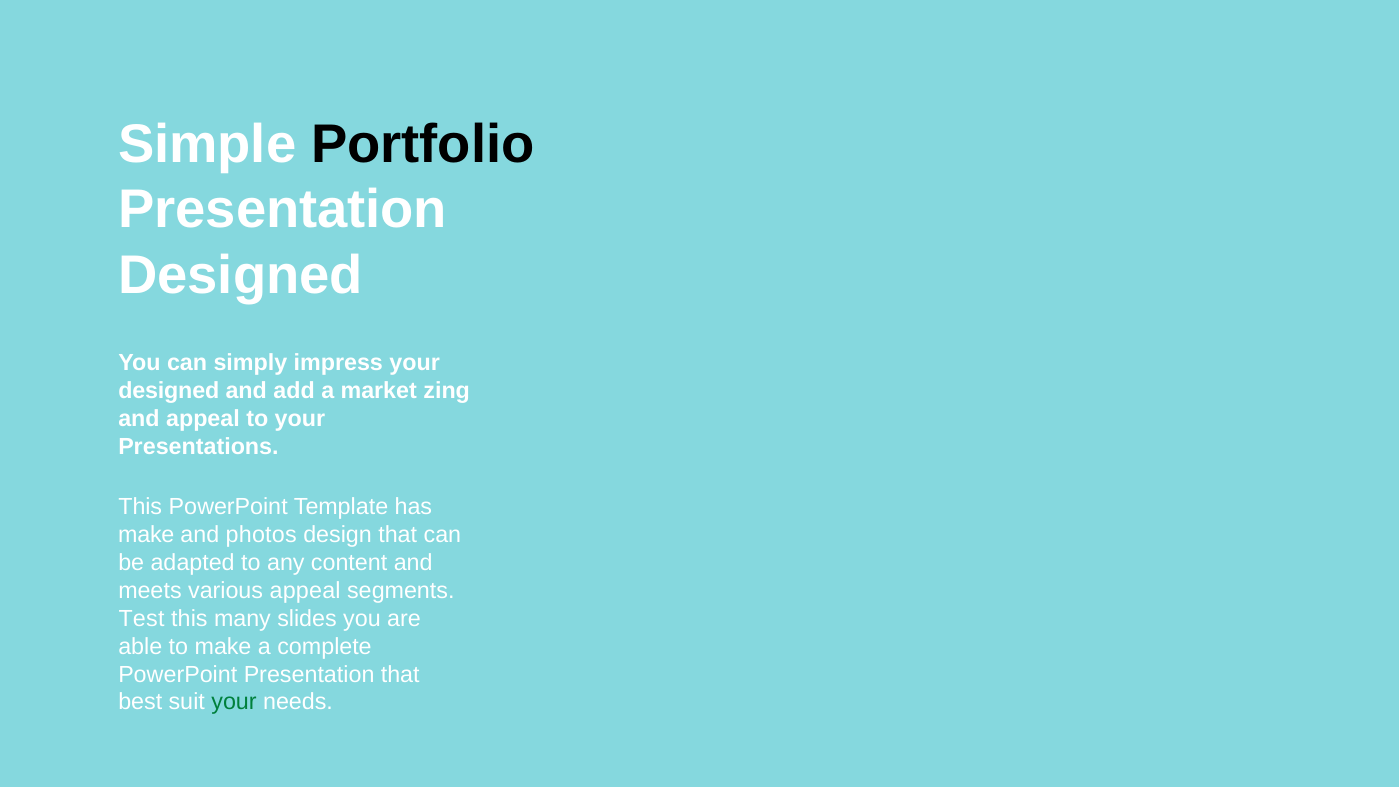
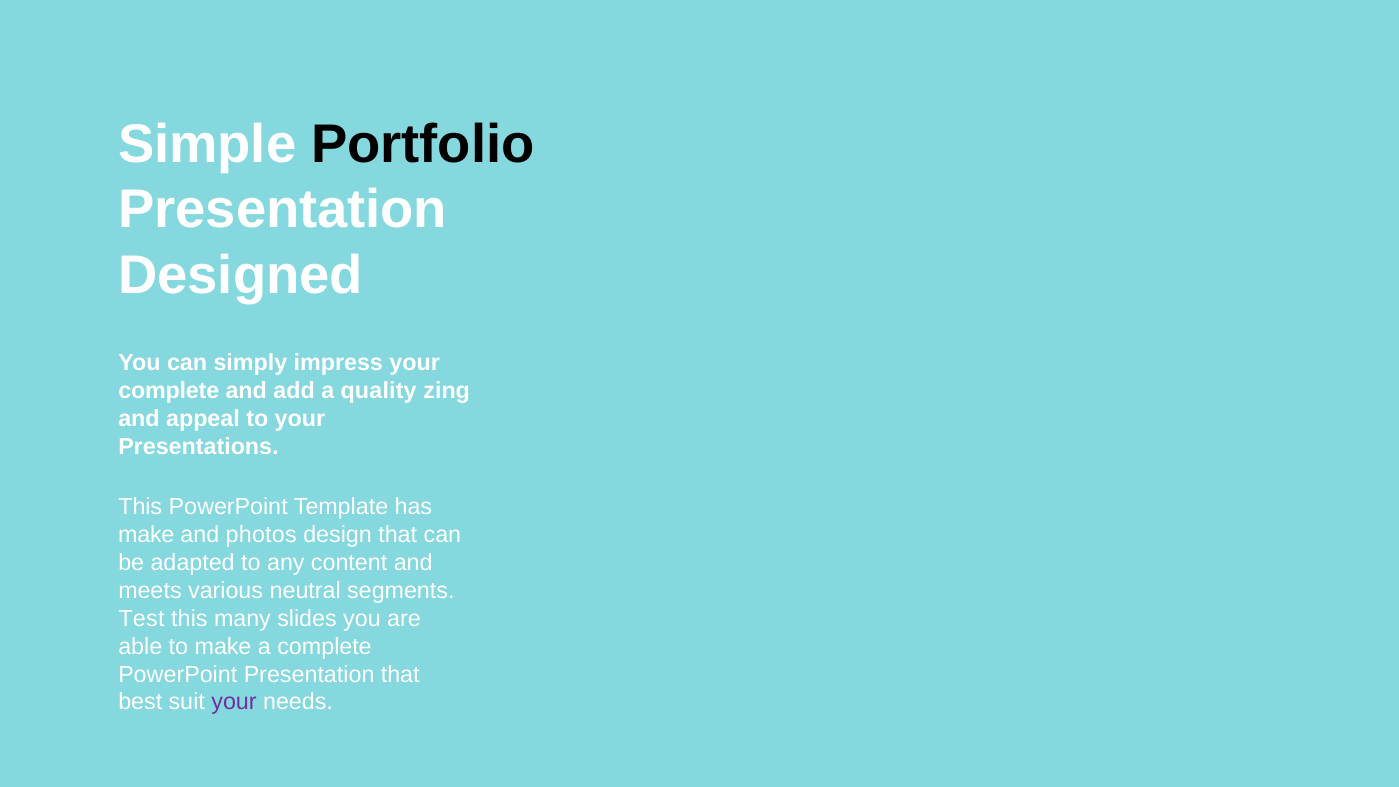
designed at (169, 391): designed -> complete
market: market -> quality
various appeal: appeal -> neutral
your at (234, 702) colour: green -> purple
